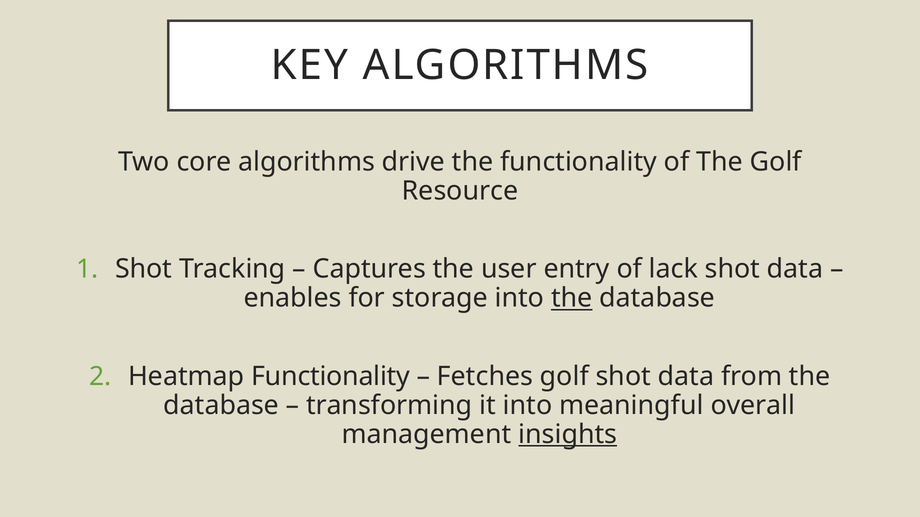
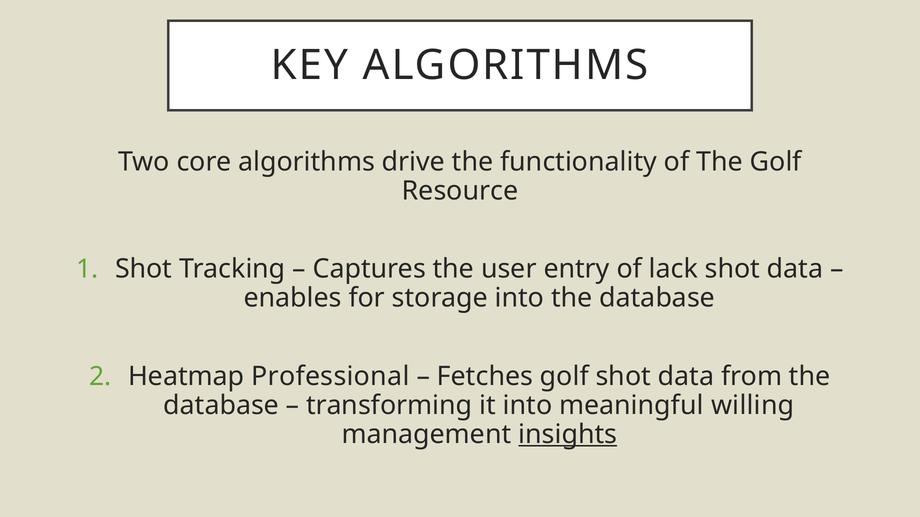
the at (572, 298) underline: present -> none
Heatmap Functionality: Functionality -> Professional
overall: overall -> willing
